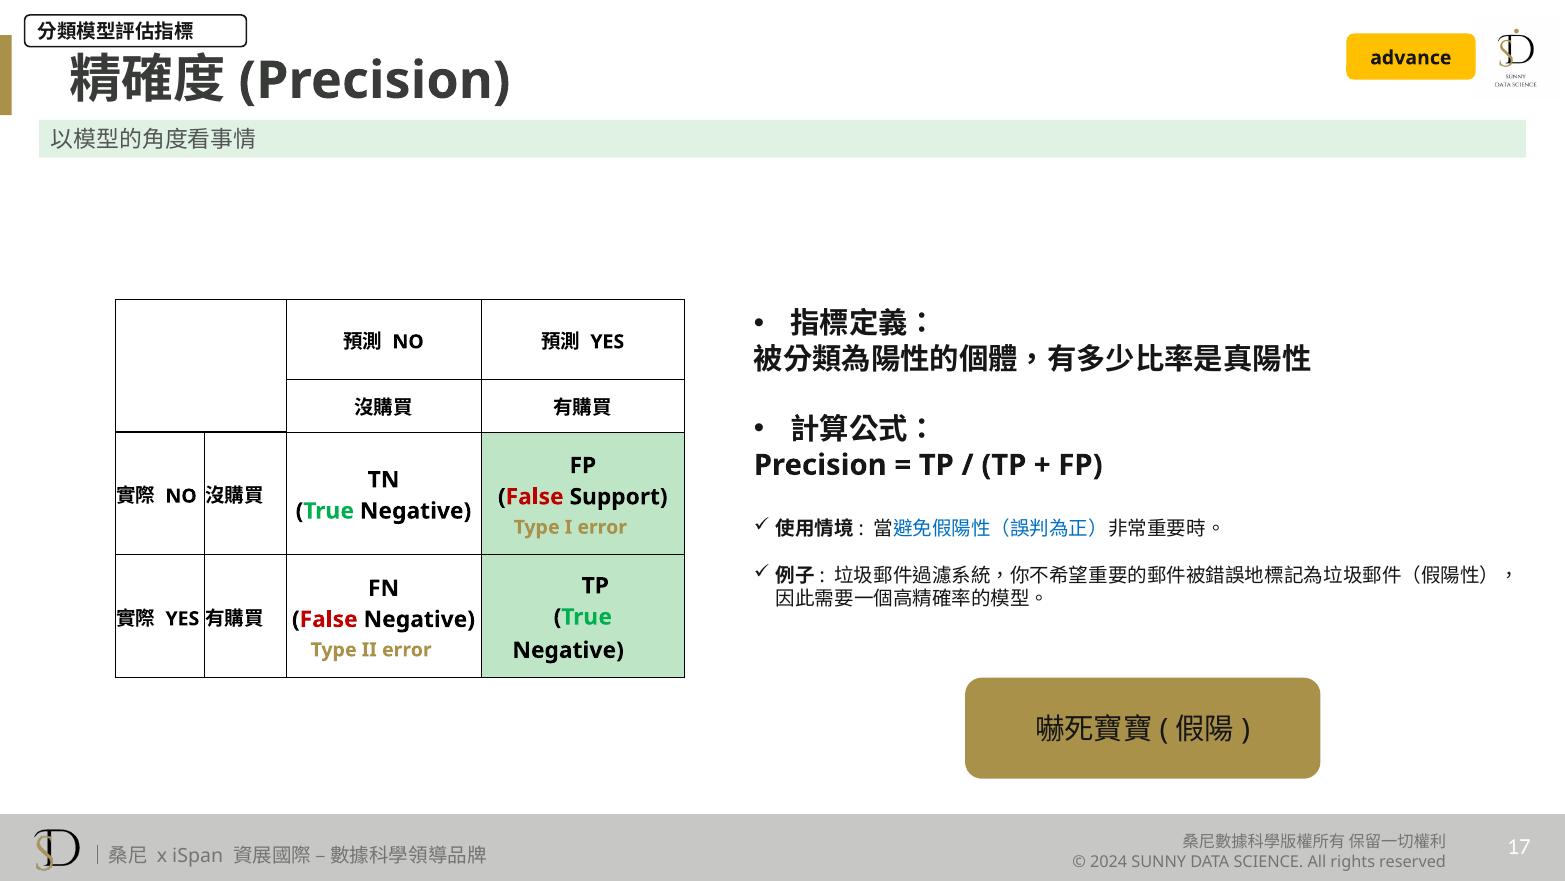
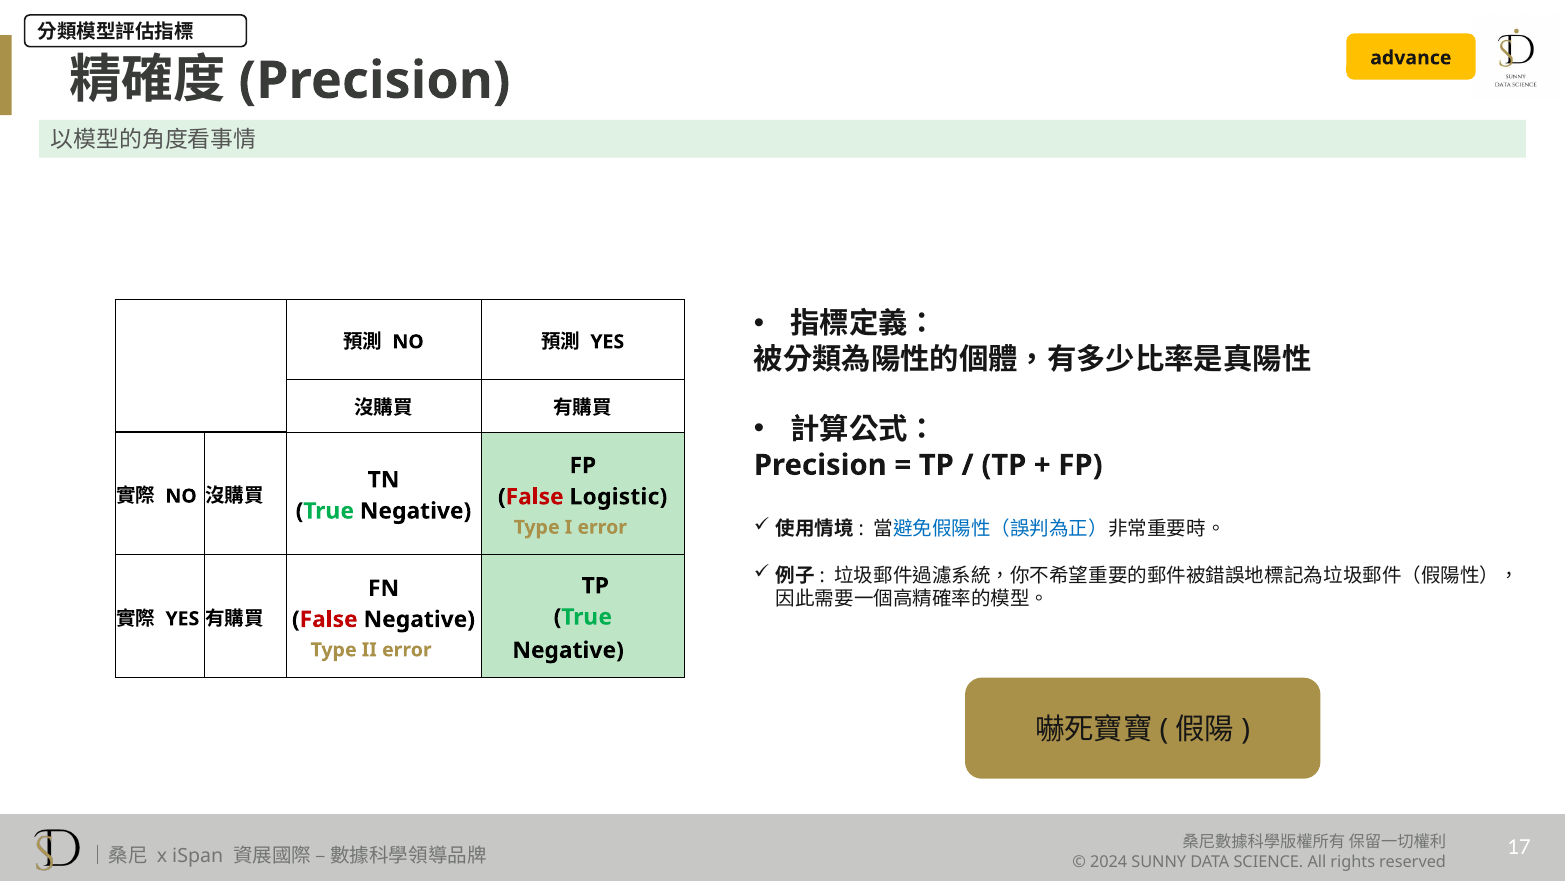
Support: Support -> Logistic
